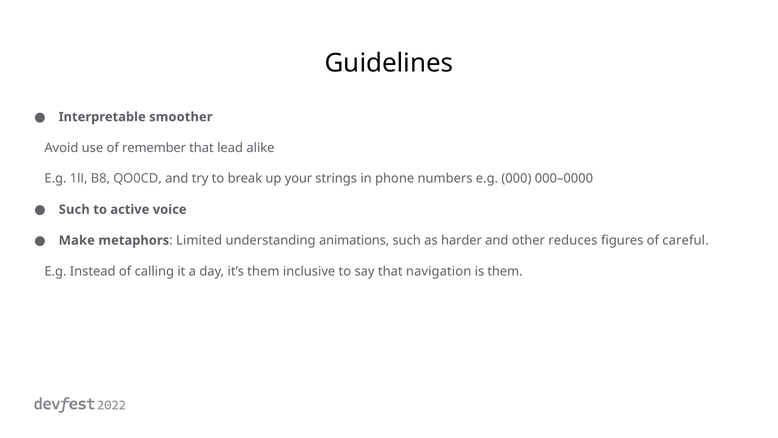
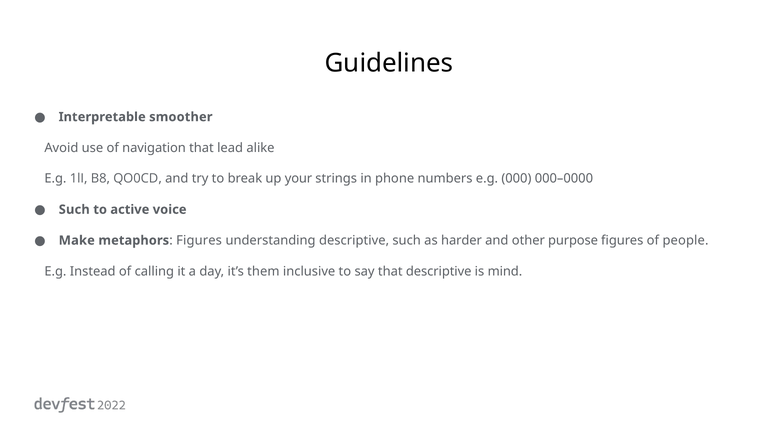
remember: remember -> navigation
metaphors Limited: Limited -> Figures
understanding animations: animations -> descriptive
reduces: reduces -> purpose
careful: careful -> people
that navigation: navigation -> descriptive
is them: them -> mind
